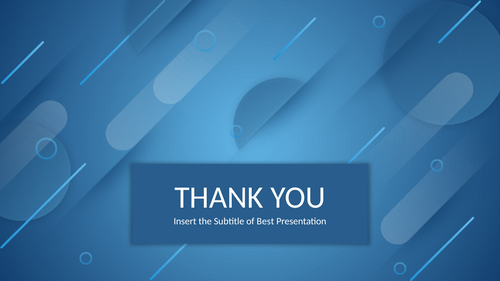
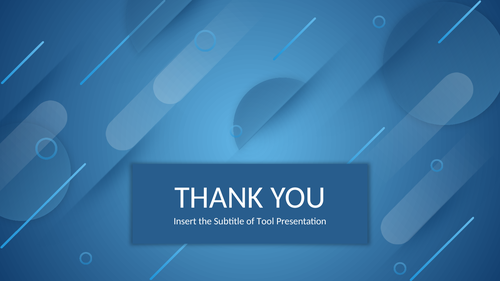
Best: Best -> Tool
